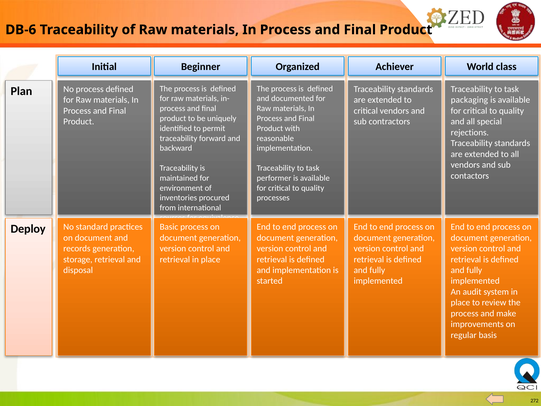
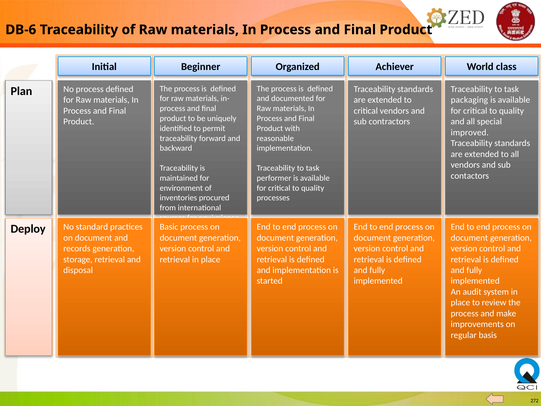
rejections: rejections -> improved
